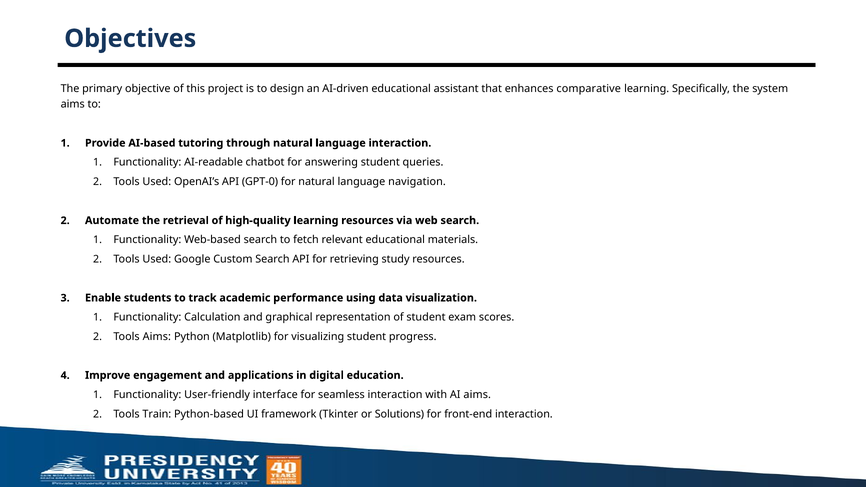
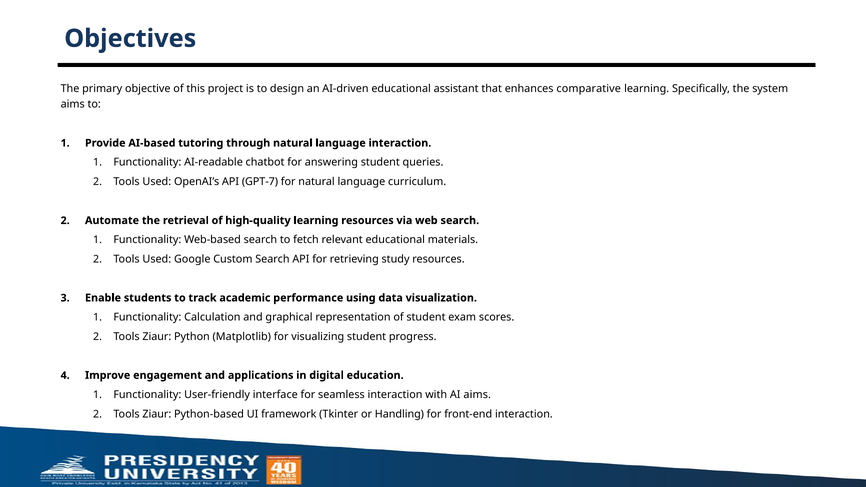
GPT-0: GPT-0 -> GPT-7
navigation: navigation -> curriculum
Aims at (157, 337): Aims -> Ziaur
Train at (157, 414): Train -> Ziaur
Solutions: Solutions -> Handling
